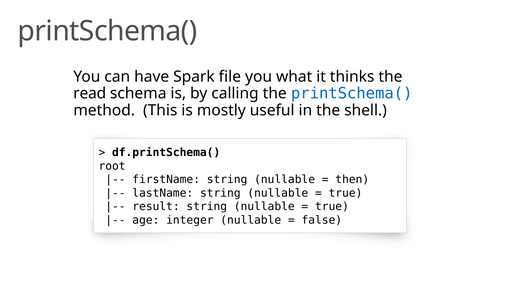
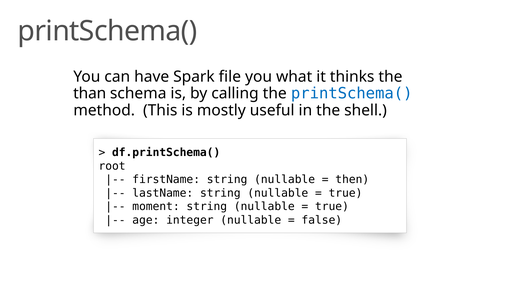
read: read -> than
result: result -> moment
